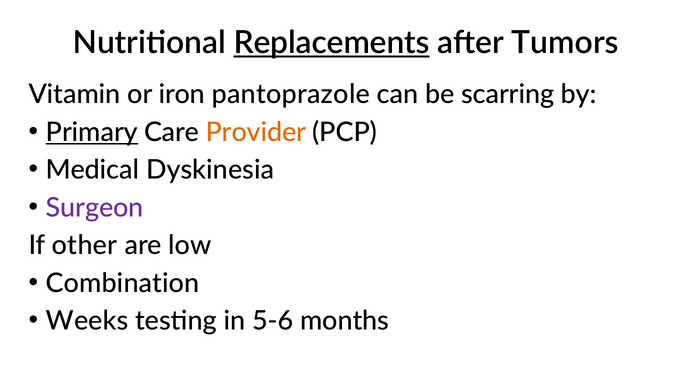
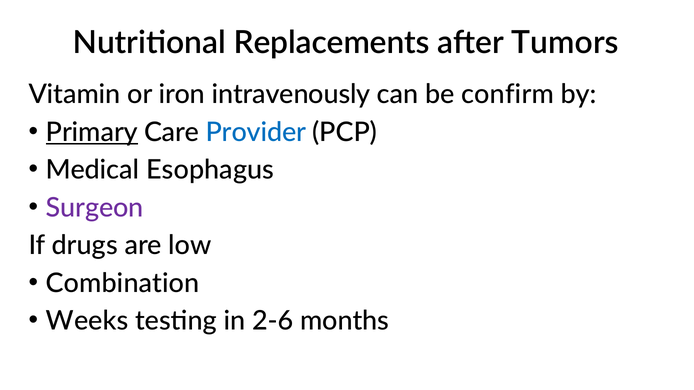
Replacements underline: present -> none
pantoprazole: pantoprazole -> intravenously
scarring: scarring -> confirm
Provider colour: orange -> blue
Dyskinesia: Dyskinesia -> Esophagus
other: other -> drugs
5-6: 5-6 -> 2-6
